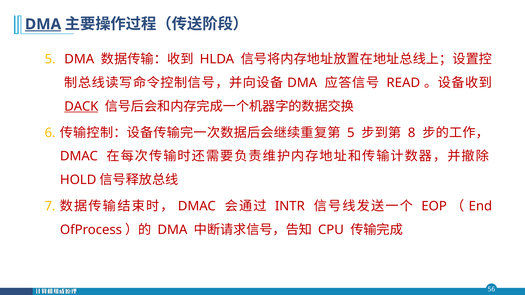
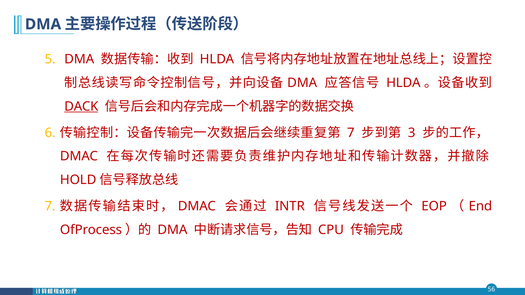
DMA at (43, 24) underline: present -> none
READ at (403, 83): READ -> HLDA
5 at (351, 133): 5 -> 7
8: 8 -> 3
